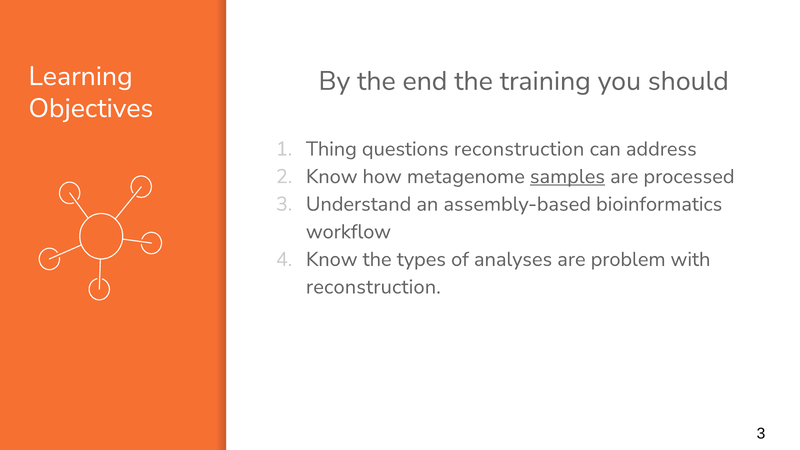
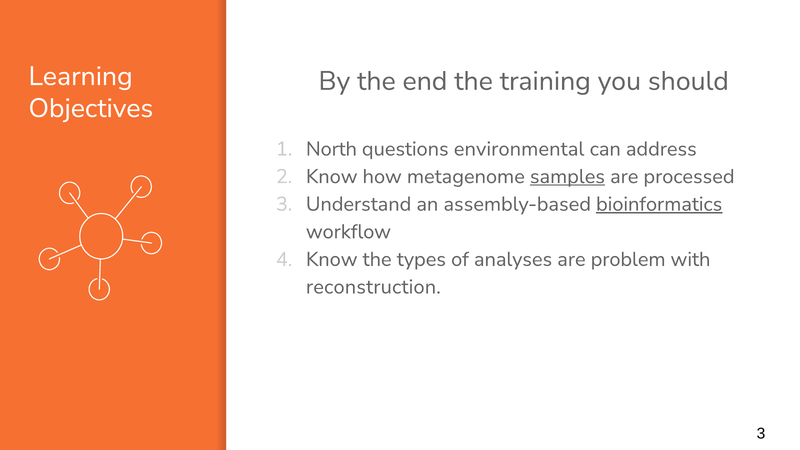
Thing: Thing -> North
questions reconstruction: reconstruction -> environmental
bioinformatics underline: none -> present
